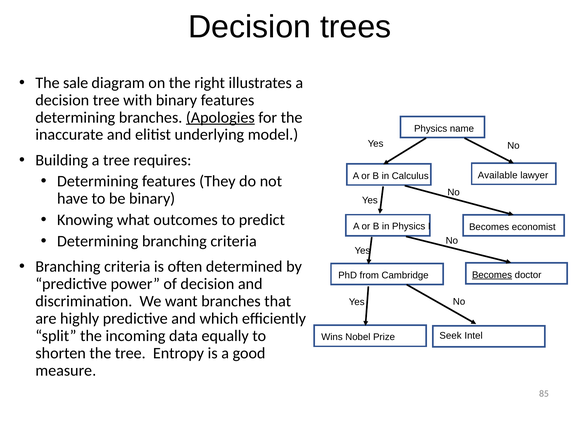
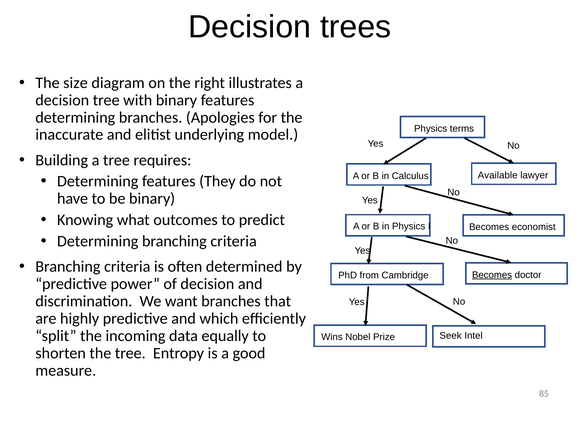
sale: sale -> size
Apologies underline: present -> none
name: name -> terms
